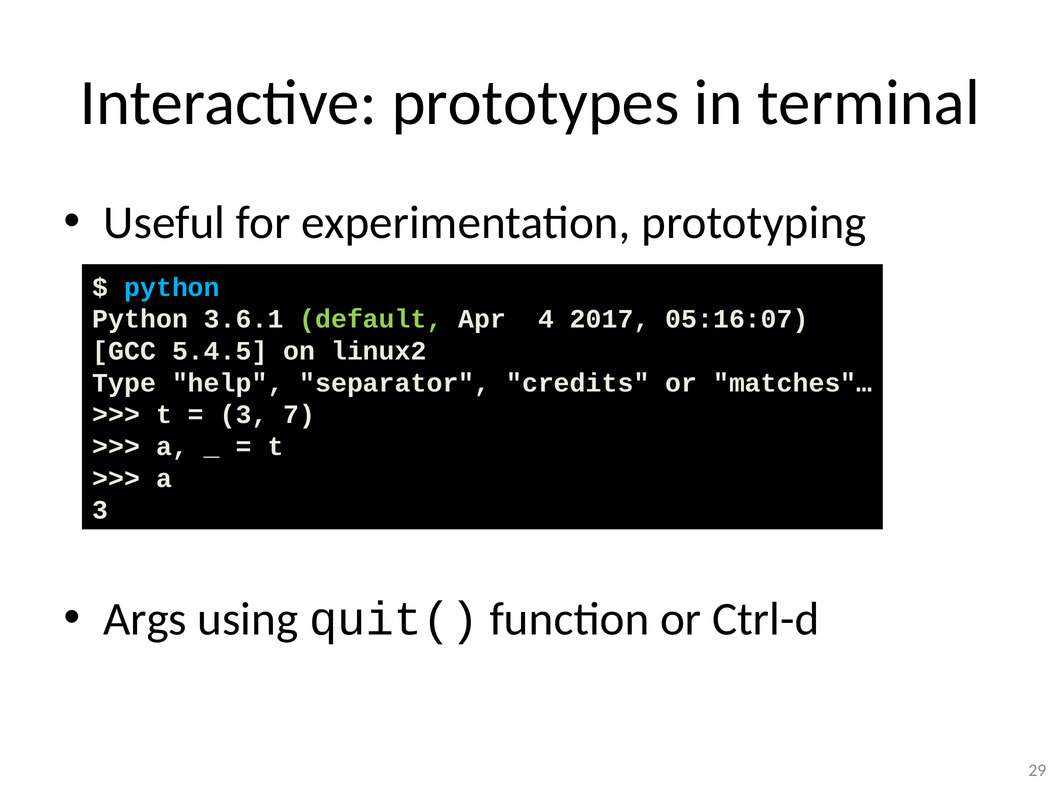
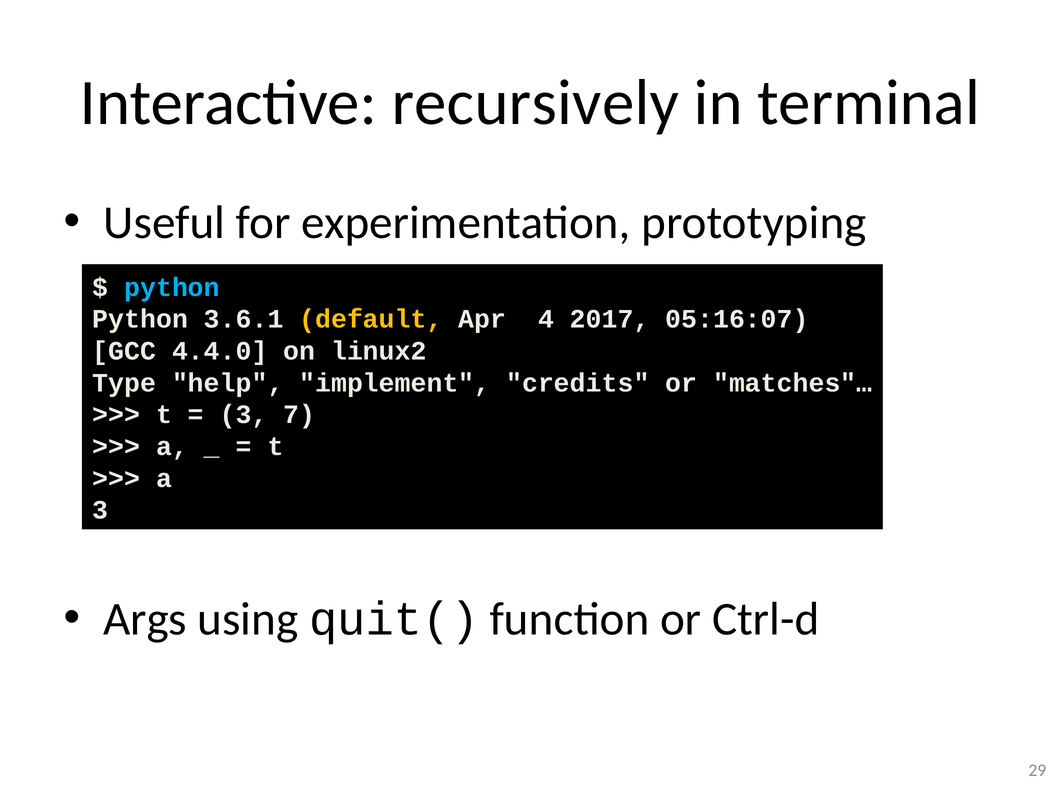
prototypes: prototypes -> recursively
default colour: light green -> yellow
5.4.5: 5.4.5 -> 4.4.0
separator: separator -> implement
